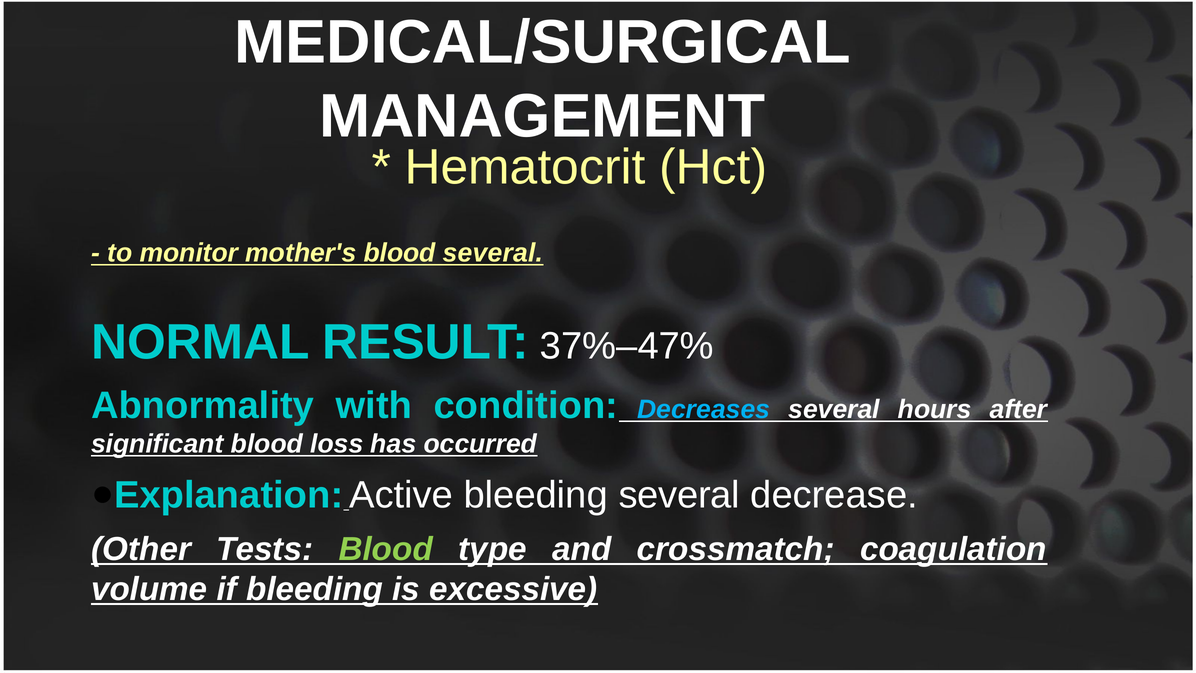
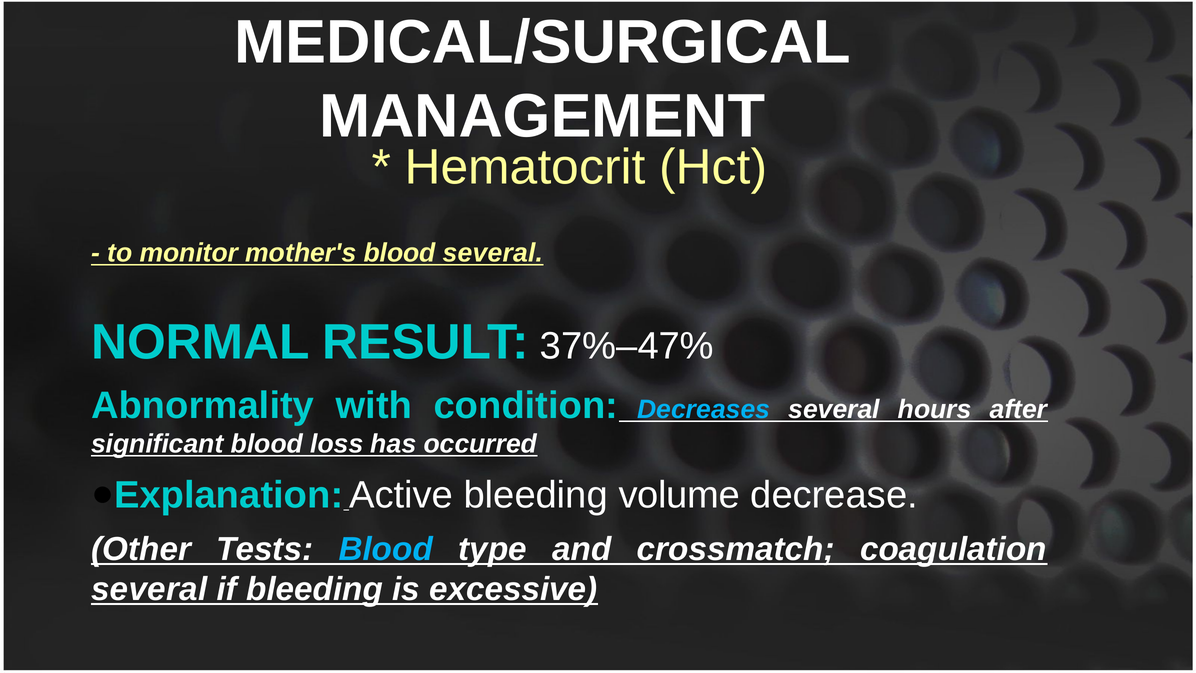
bleeding several: several -> volume
Blood at (386, 549) colour: light green -> light blue
volume at (149, 589): volume -> several
